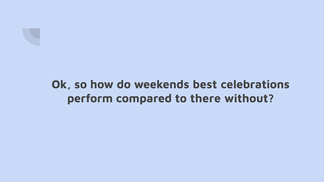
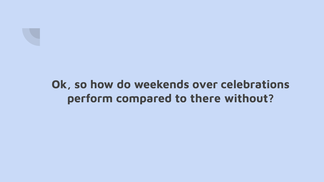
best: best -> over
